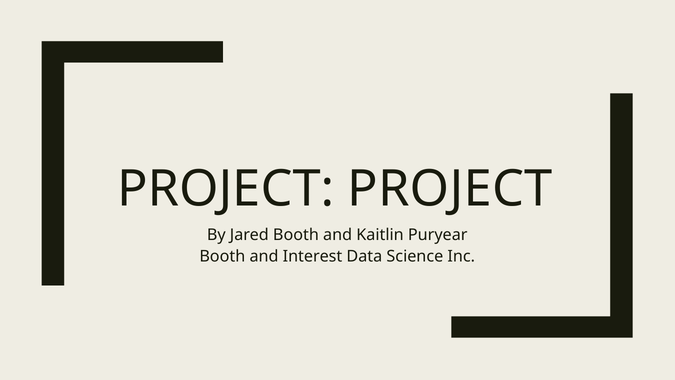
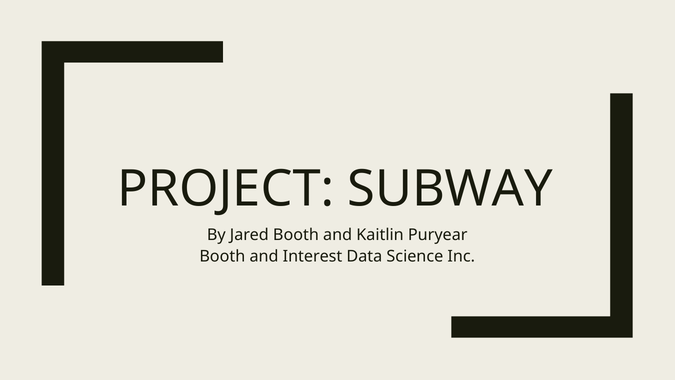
PROJECT PROJECT: PROJECT -> SUBWAY
